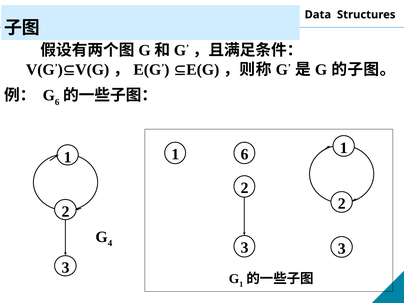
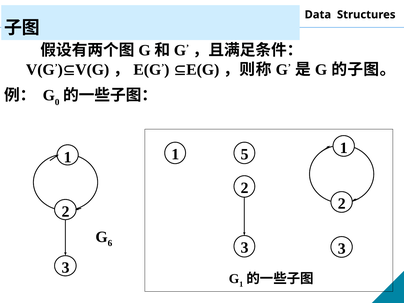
6 at (57, 102): 6 -> 0
1 6: 6 -> 5
4: 4 -> 6
